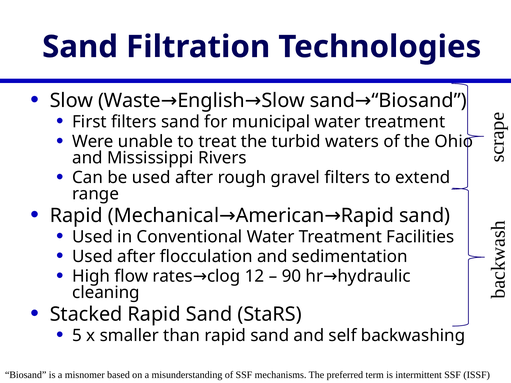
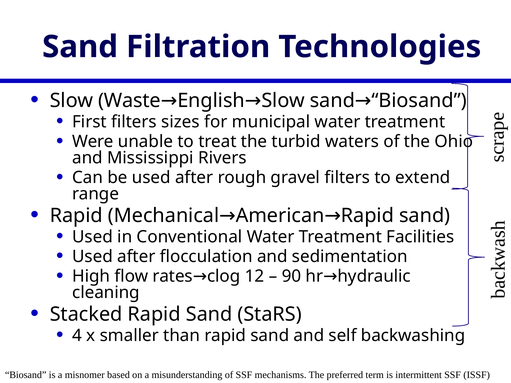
filters sand: sand -> sizes
5: 5 -> 4
